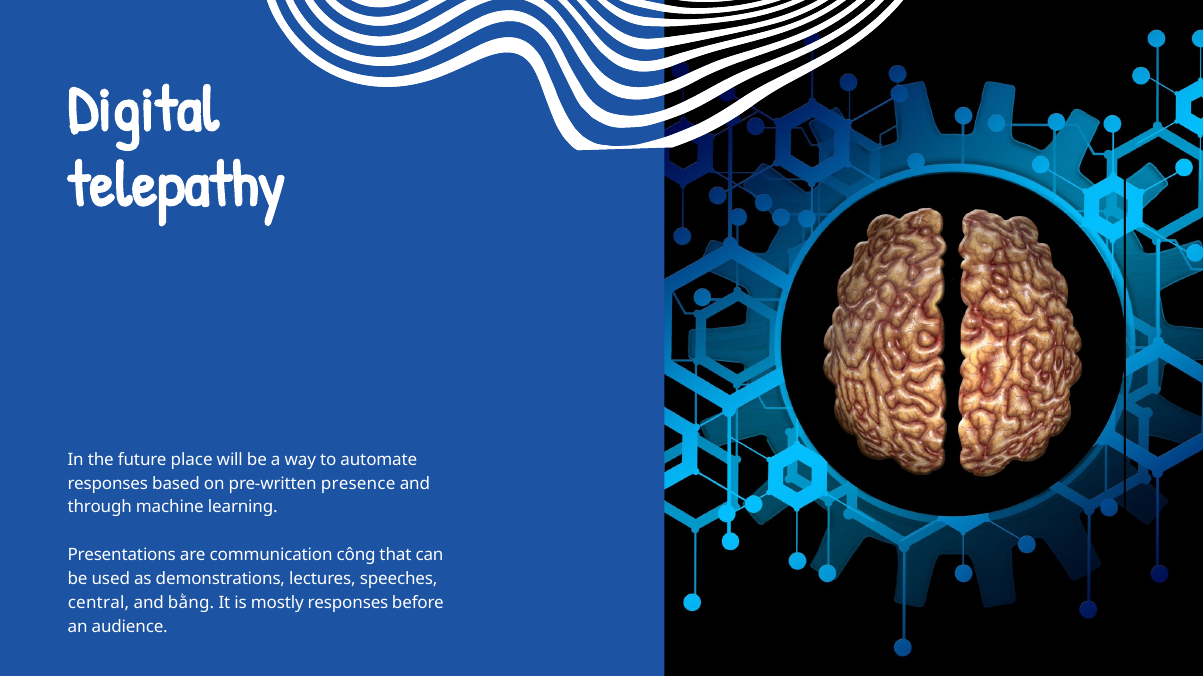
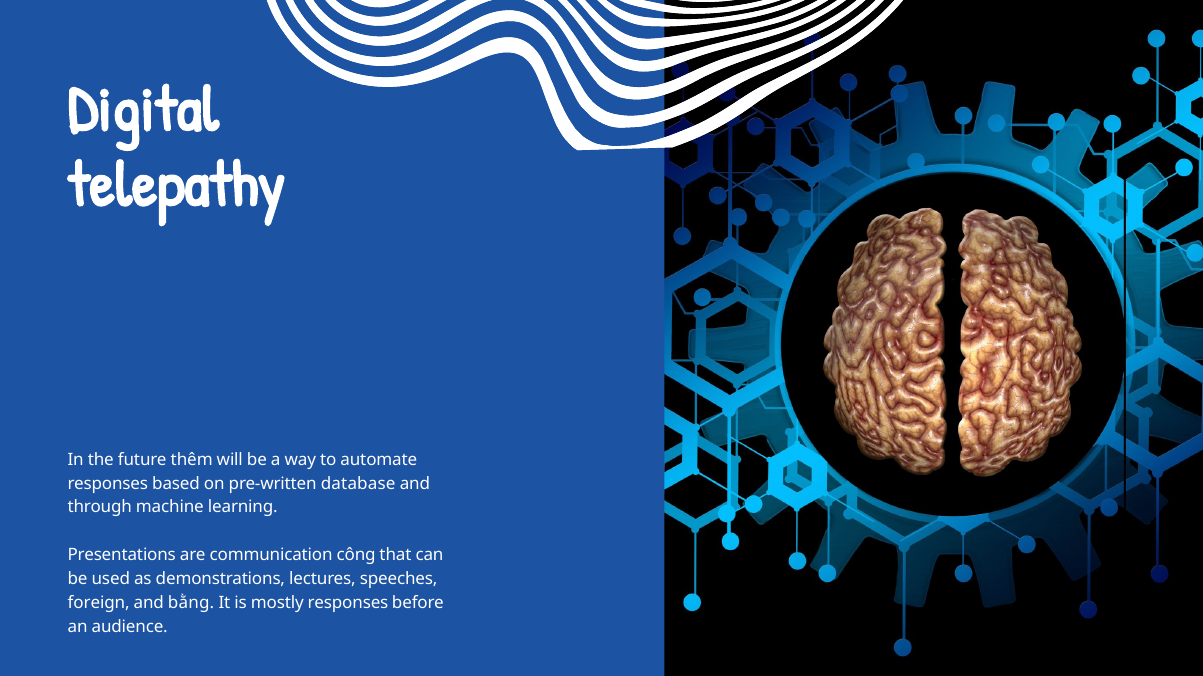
place: place -> thêm
presence: presence -> database
central: central -> foreign
